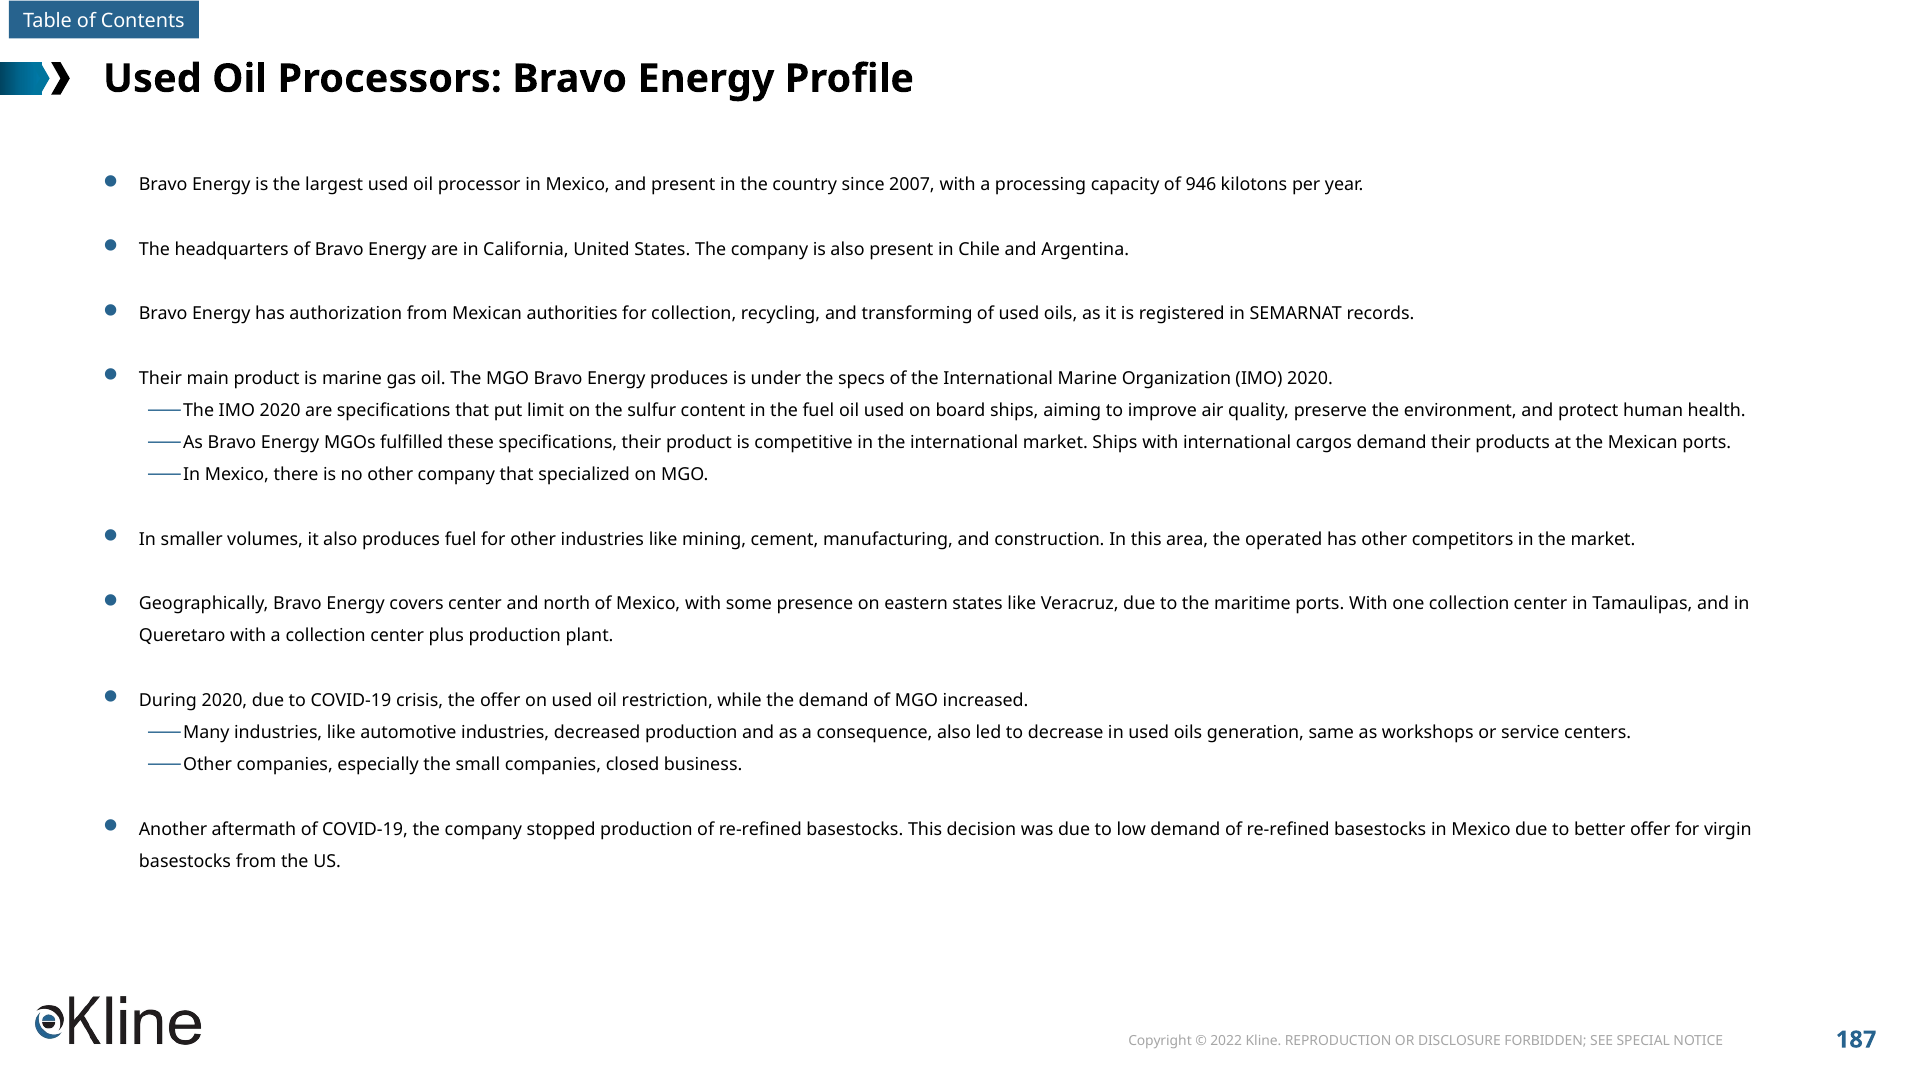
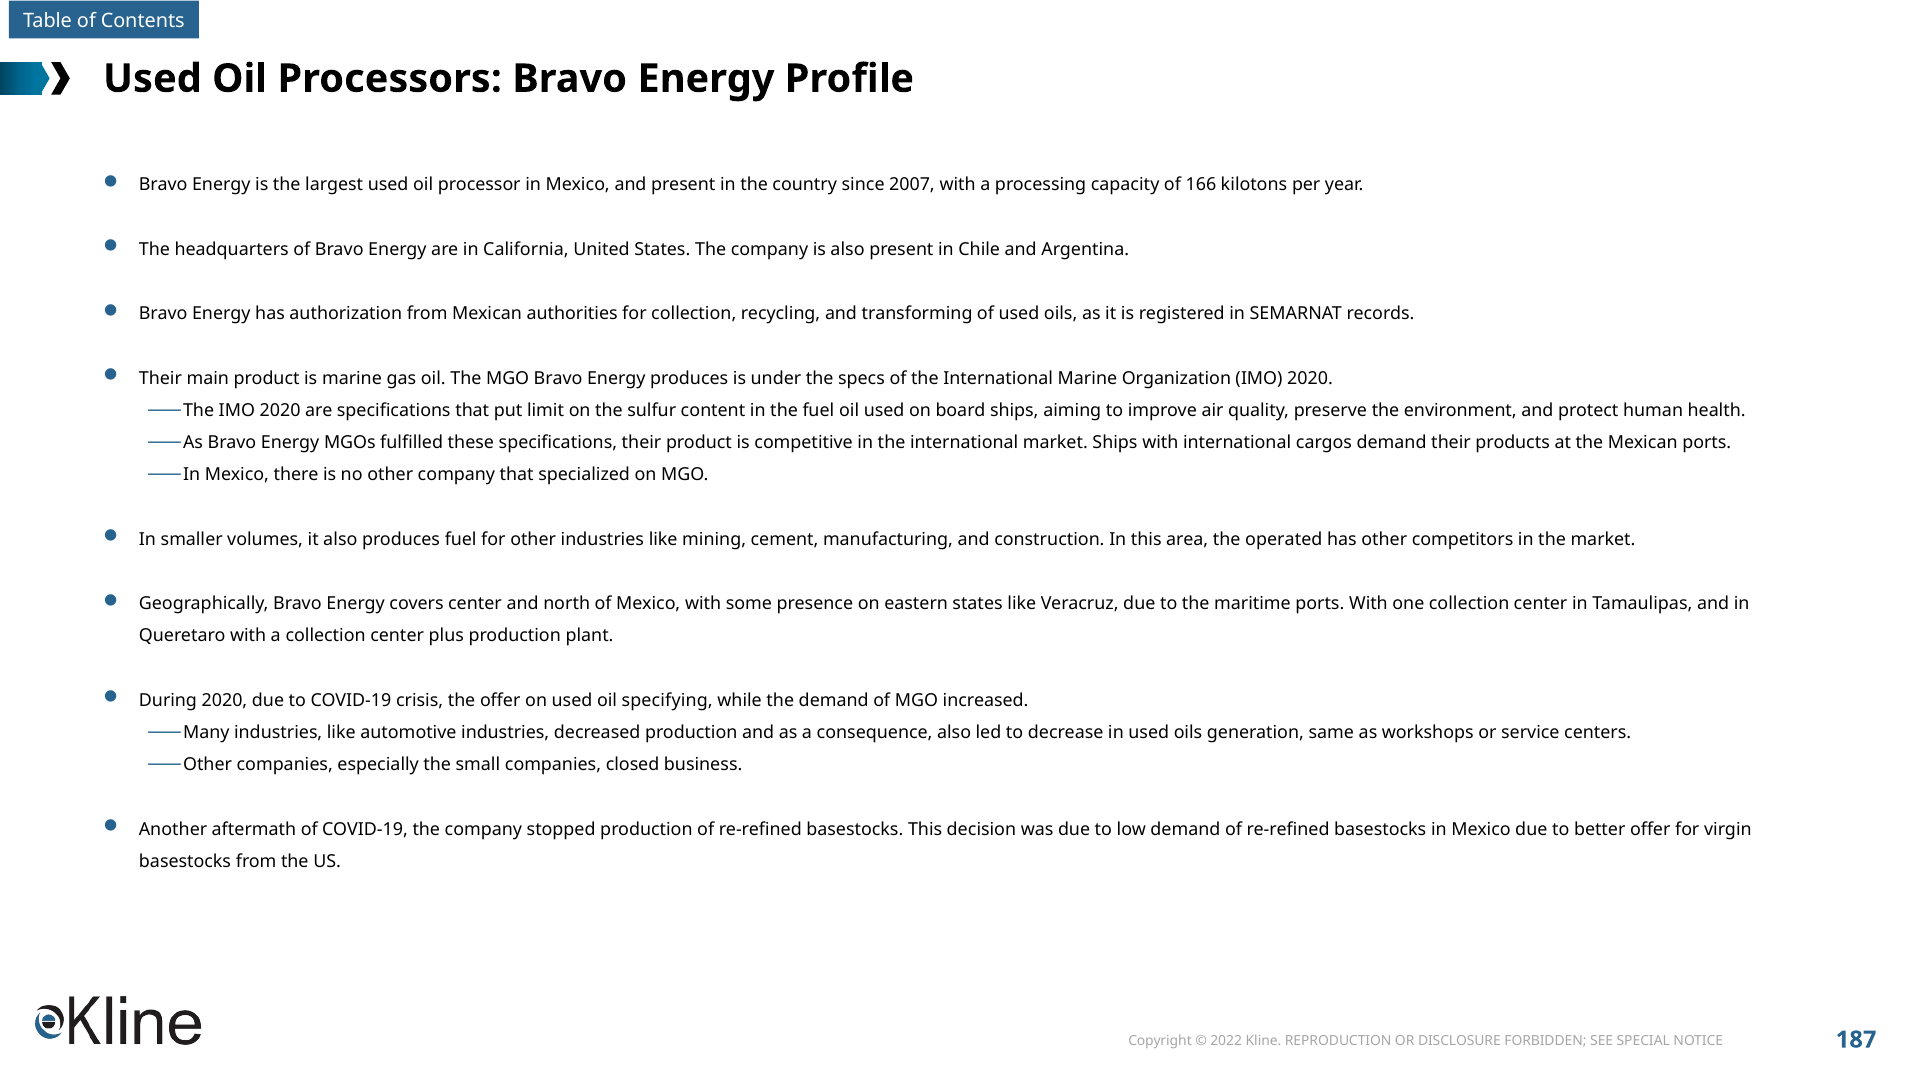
946: 946 -> 166
restriction: restriction -> specifying
